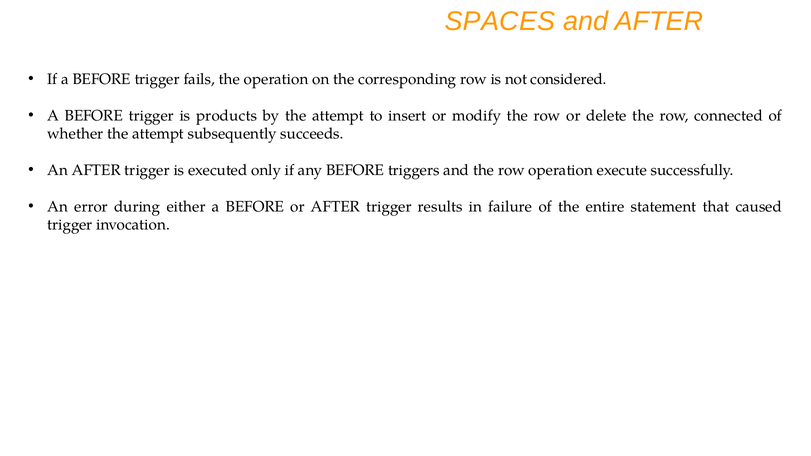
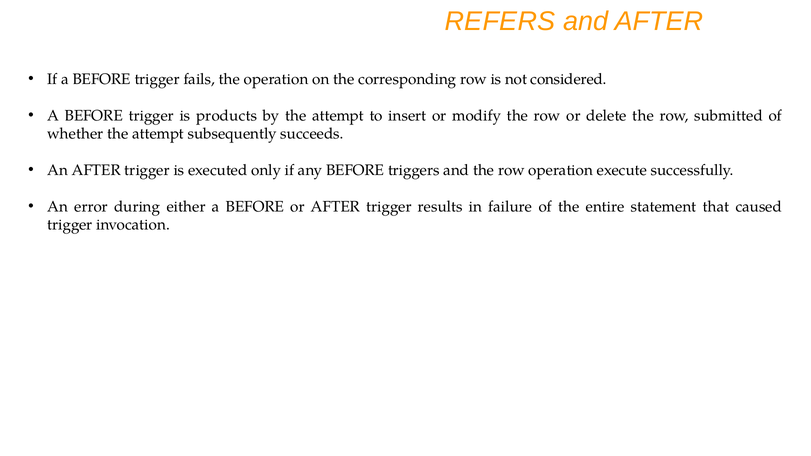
SPACES: SPACES -> REFERS
connected: connected -> submitted
